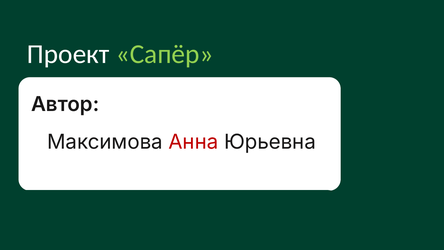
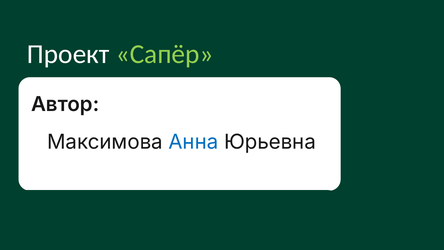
Анна colour: red -> blue
